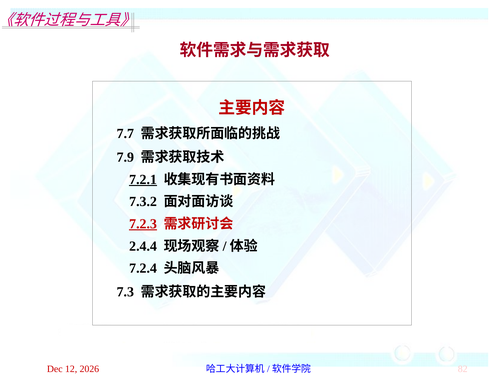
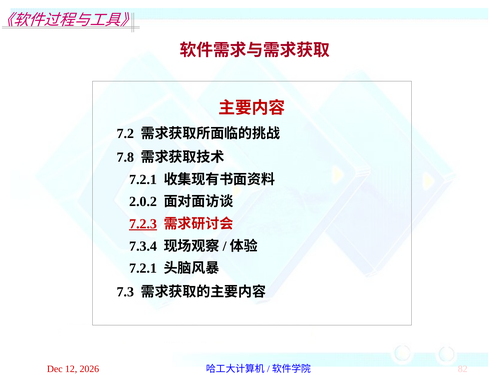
7.7: 7.7 -> 7.2
7.9: 7.9 -> 7.8
7.2.1 at (143, 179) underline: present -> none
7.3.2: 7.3.2 -> 2.0.2
2.4.4: 2.4.4 -> 7.3.4
7.2.4 at (143, 268): 7.2.4 -> 7.2.1
